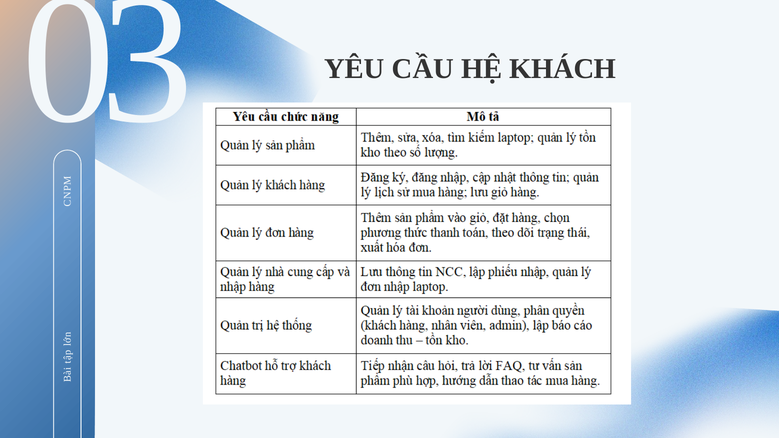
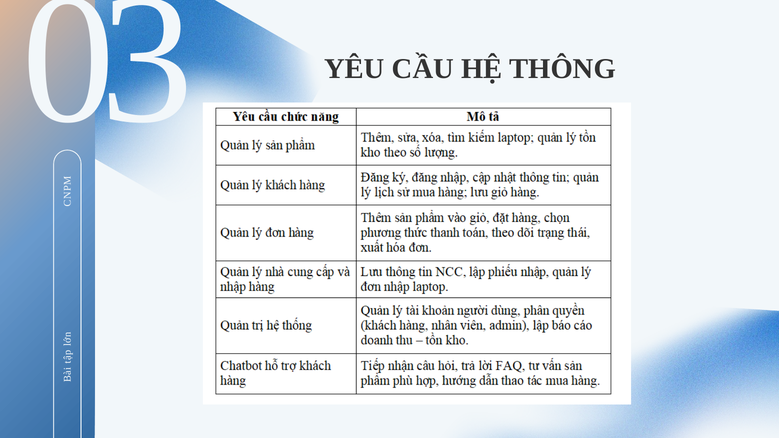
KHÁCH: KHÁCH -> THÔNG
